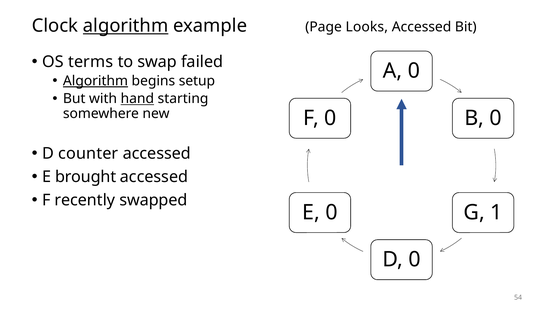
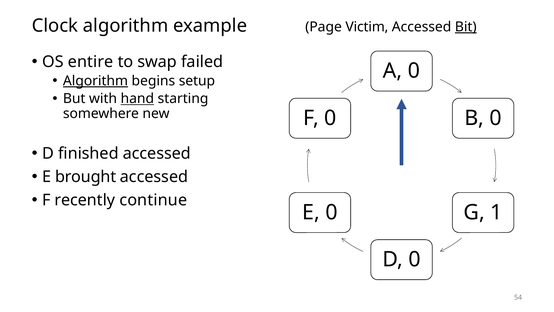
algorithm at (126, 26) underline: present -> none
Looks: Looks -> Victim
Bit underline: none -> present
terms: terms -> entire
counter: counter -> finished
swapped: swapped -> continue
